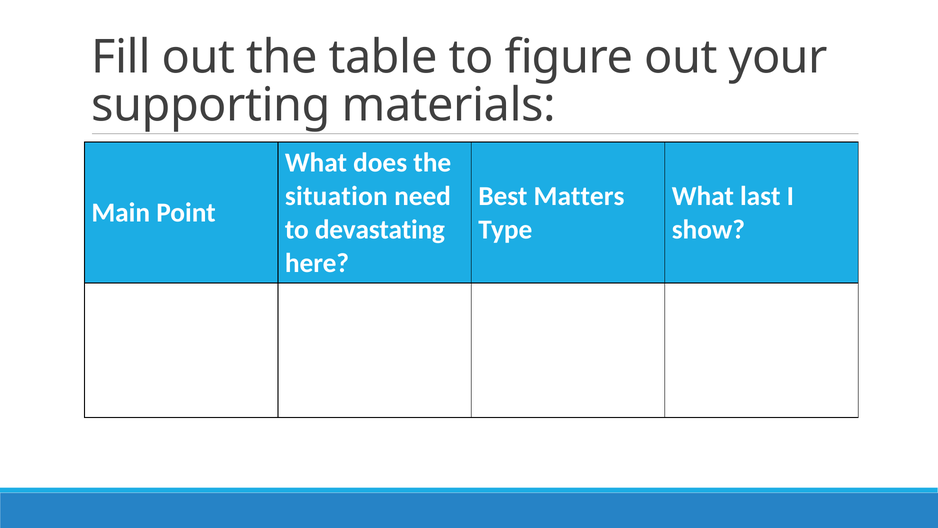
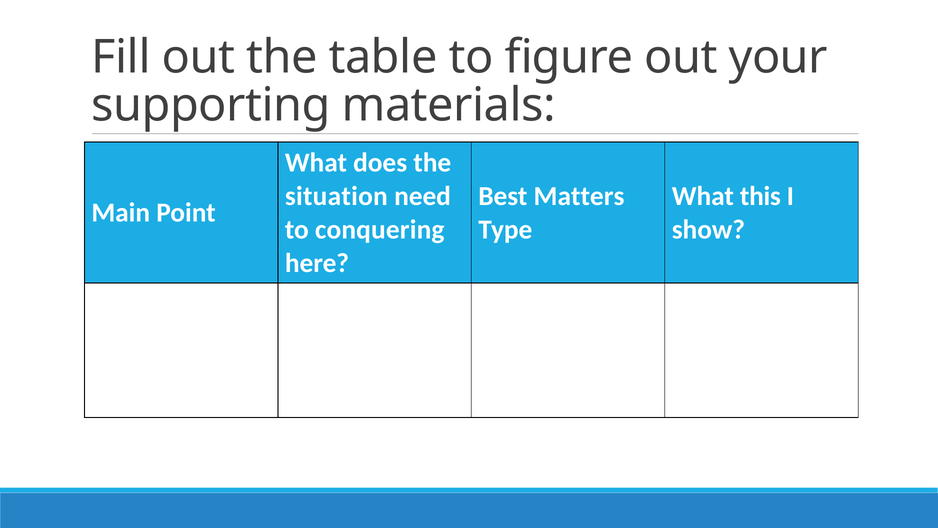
last: last -> this
devastating: devastating -> conquering
